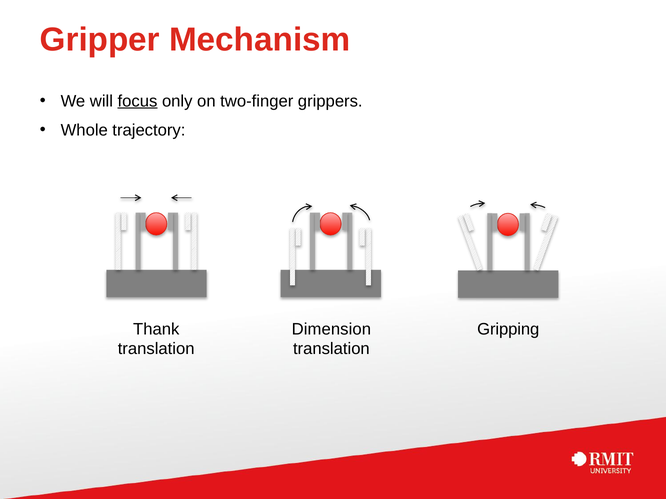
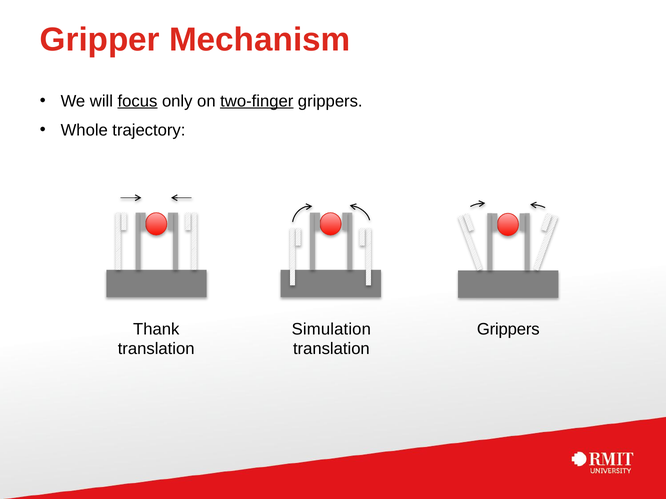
two-finger underline: none -> present
Dimension: Dimension -> Simulation
Gripping at (508, 329): Gripping -> Grippers
